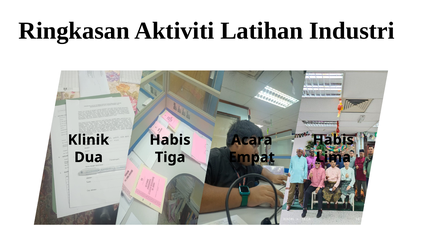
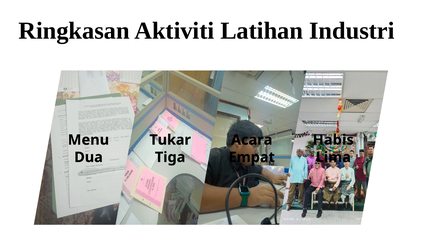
Klinik: Klinik -> Menu
Habis at (170, 140): Habis -> Tukar
